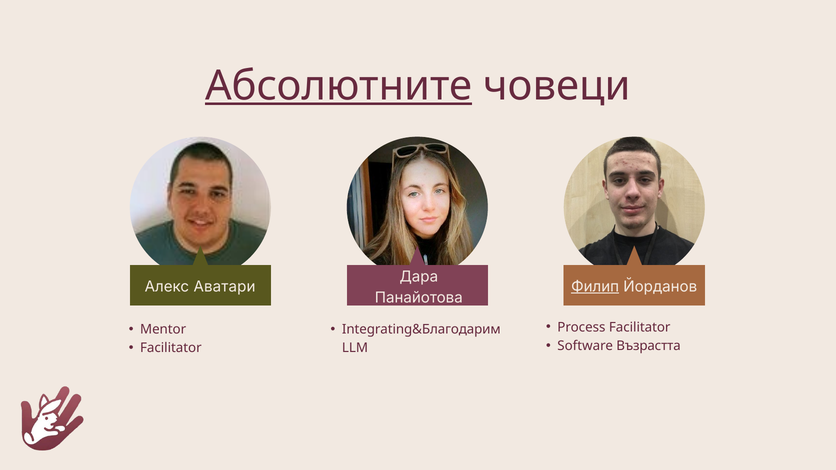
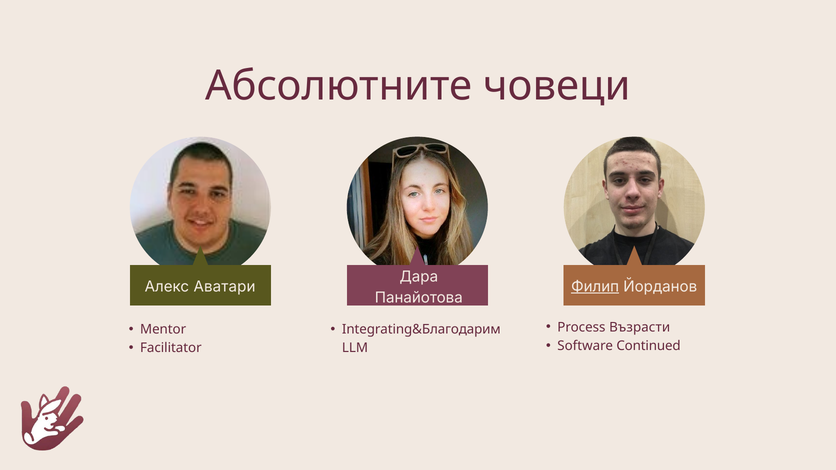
Абсолютните underline: present -> none
Process Facilitator: Facilitator -> Възрасти
Възрастта: Възрастта -> Continued
